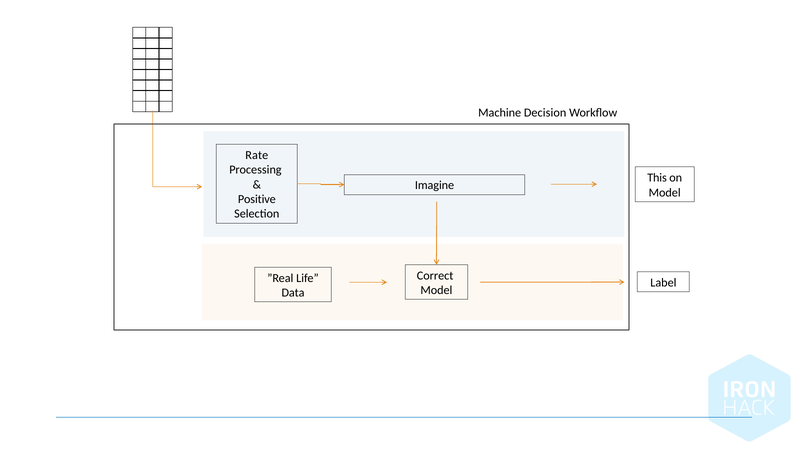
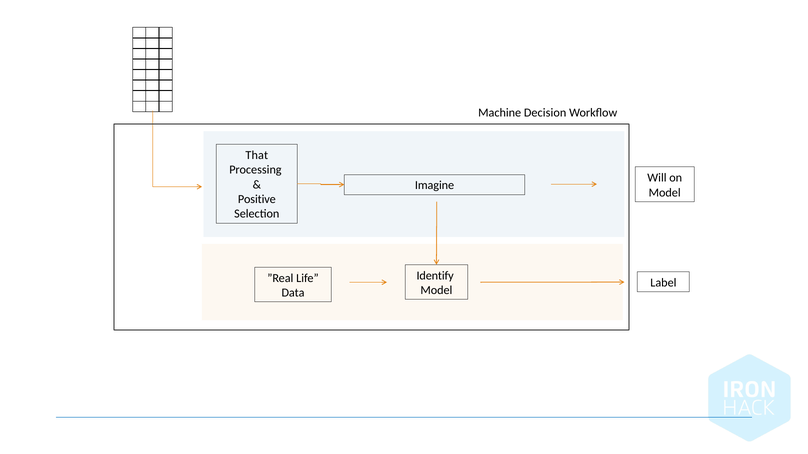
Rate: Rate -> That
This: This -> Will
Correct: Correct -> Identify
